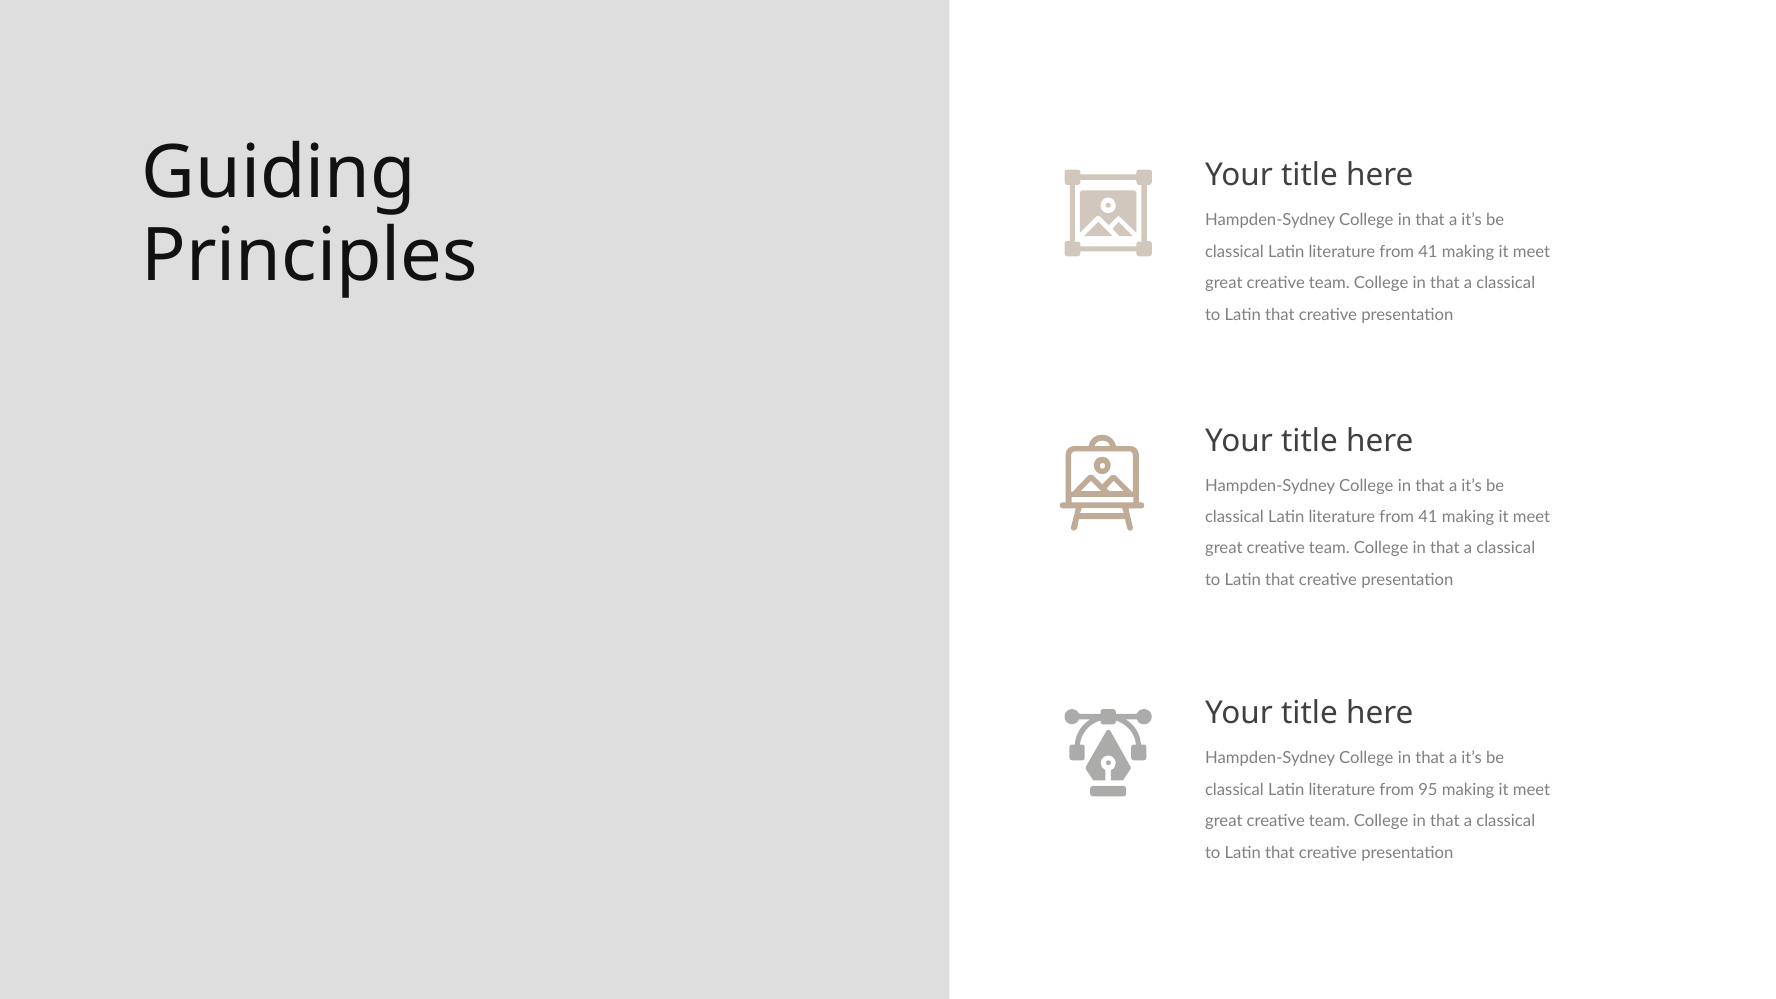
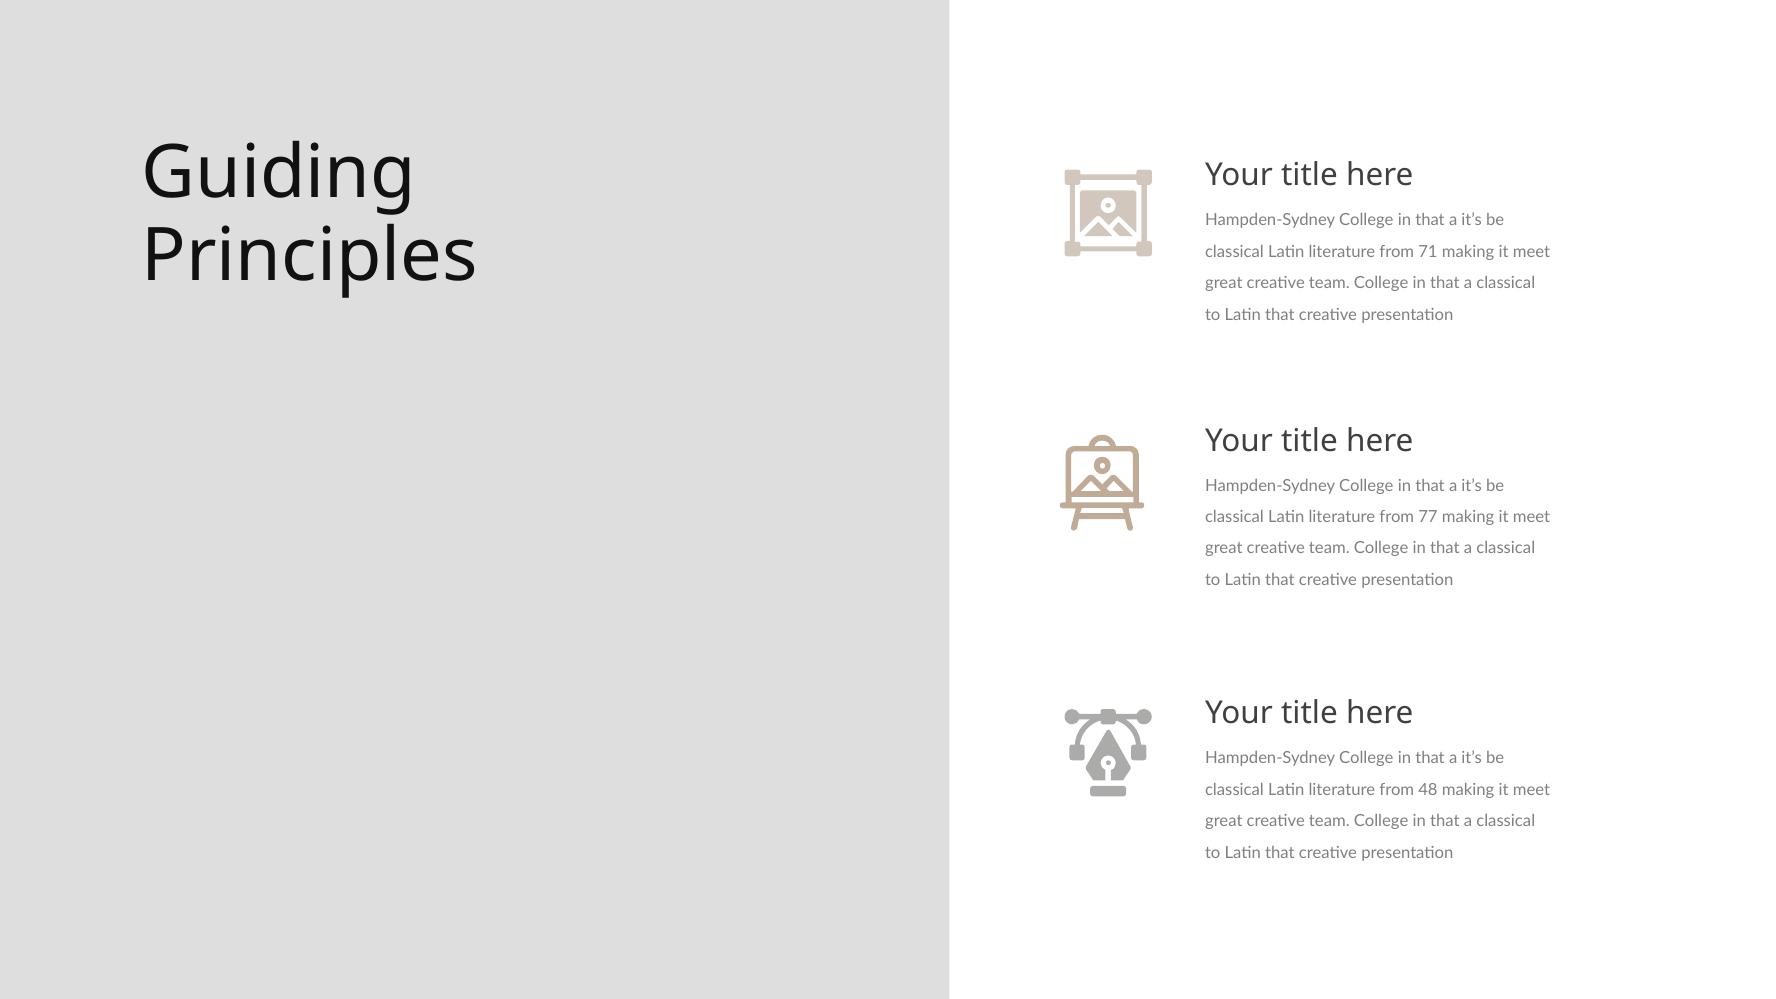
41 at (1428, 252): 41 -> 71
41 at (1428, 517): 41 -> 77
95: 95 -> 48
